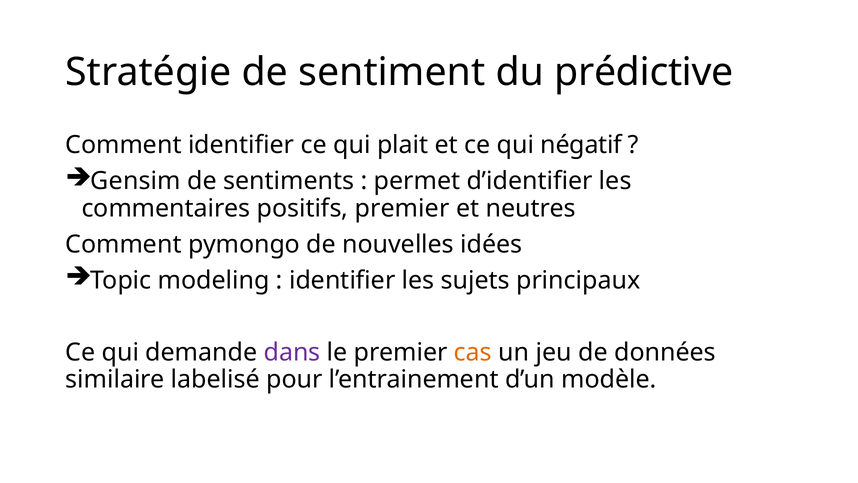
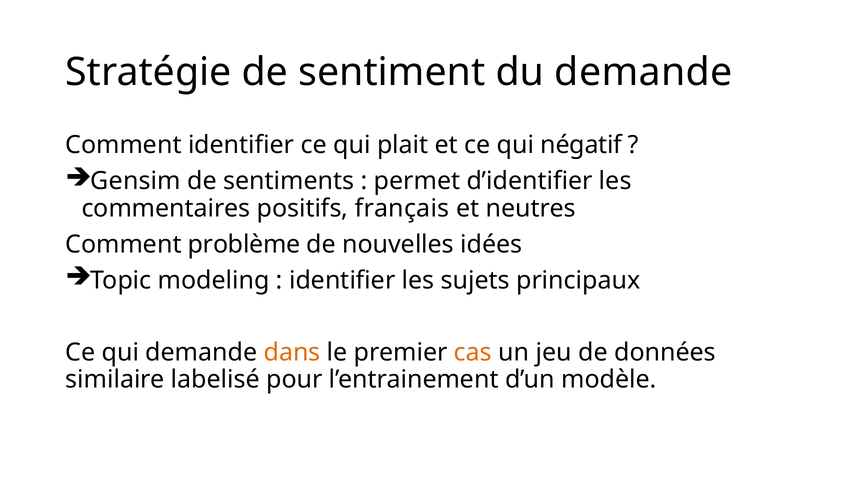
du prédictive: prédictive -> demande
positifs premier: premier -> français
pymongo: pymongo -> problème
dans colour: purple -> orange
